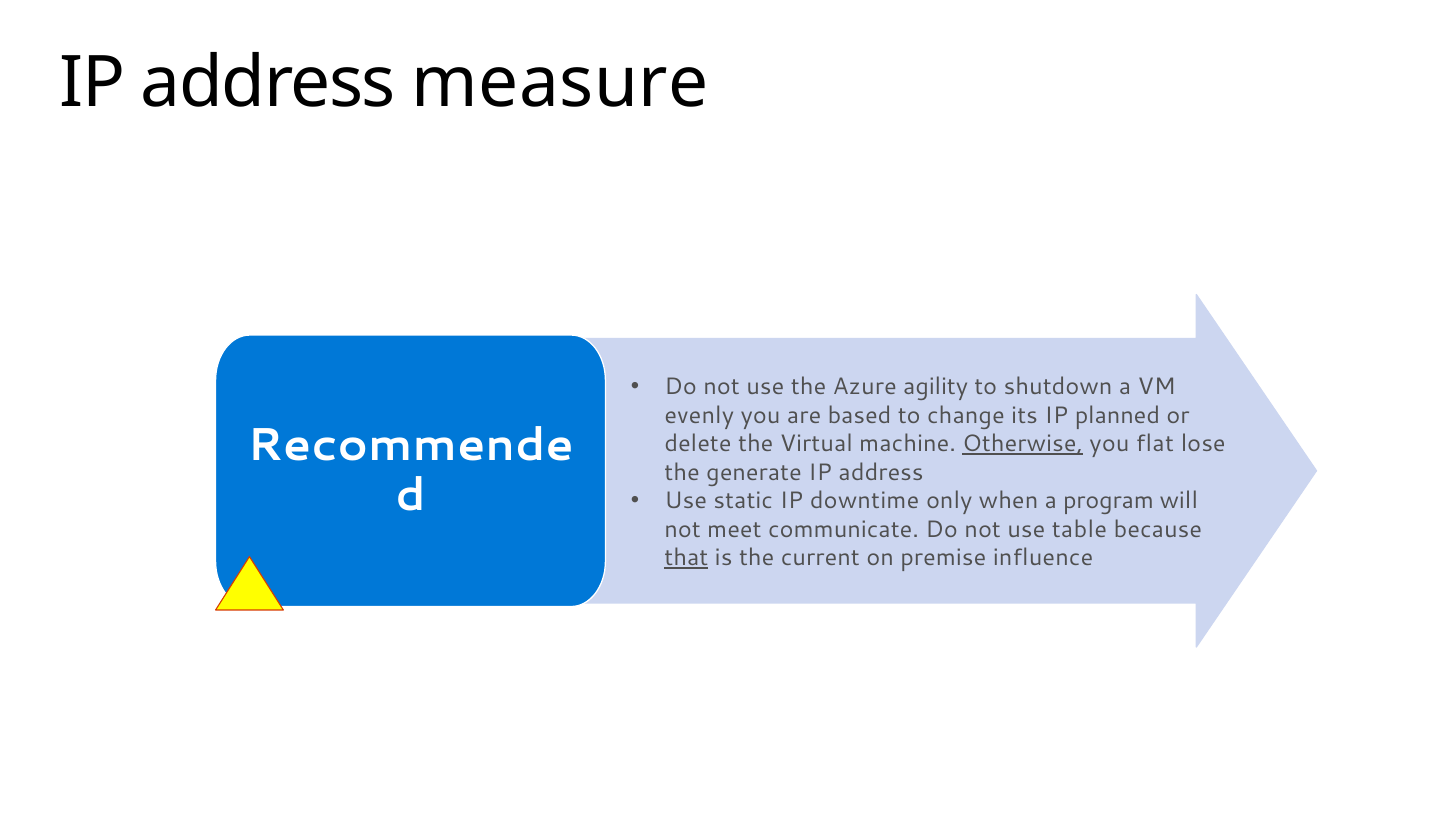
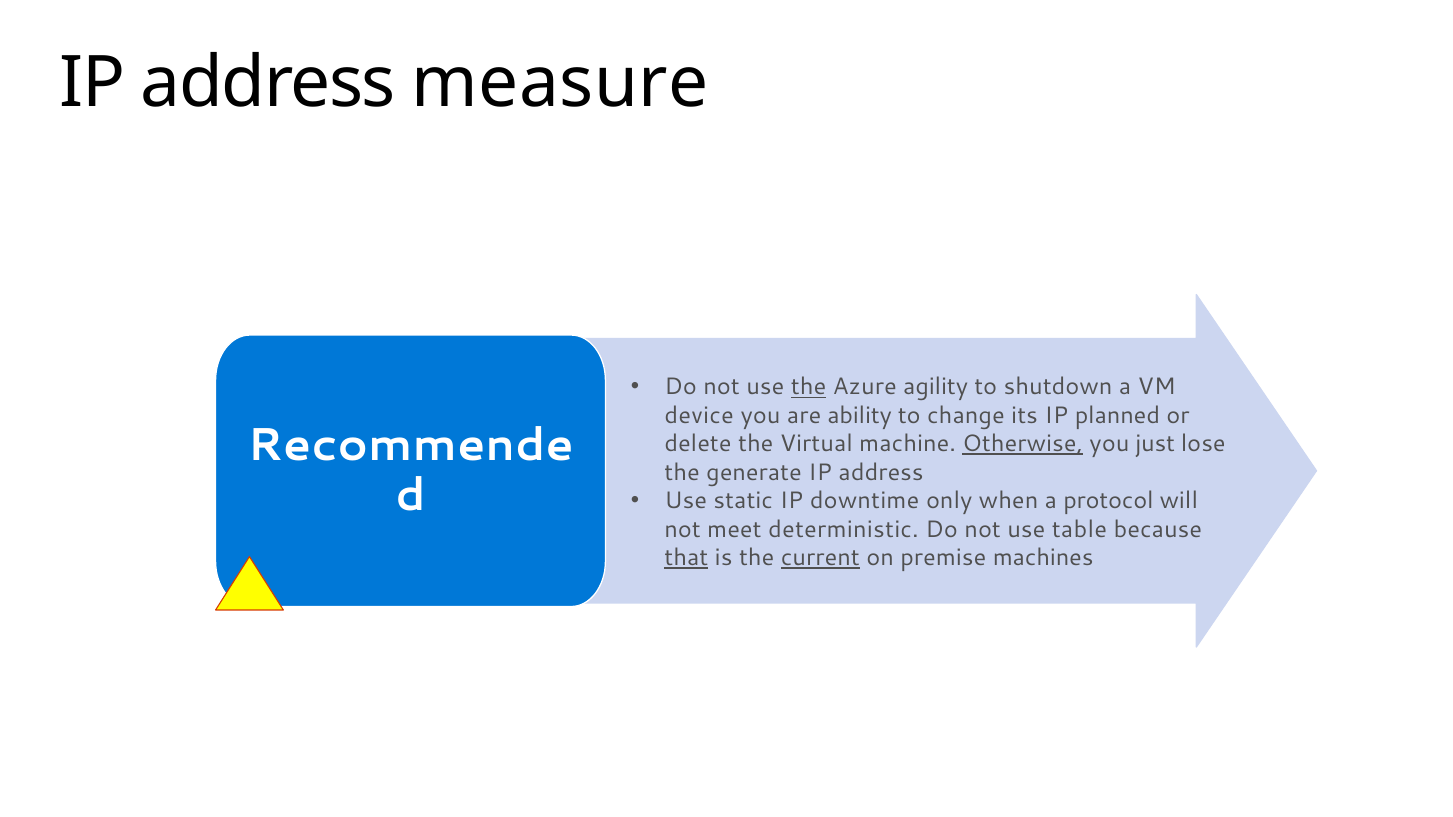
the at (809, 387) underline: none -> present
evenly: evenly -> device
based: based -> ability
flat: flat -> just
program: program -> protocol
communicate: communicate -> deterministic
current underline: none -> present
influence: influence -> machines
